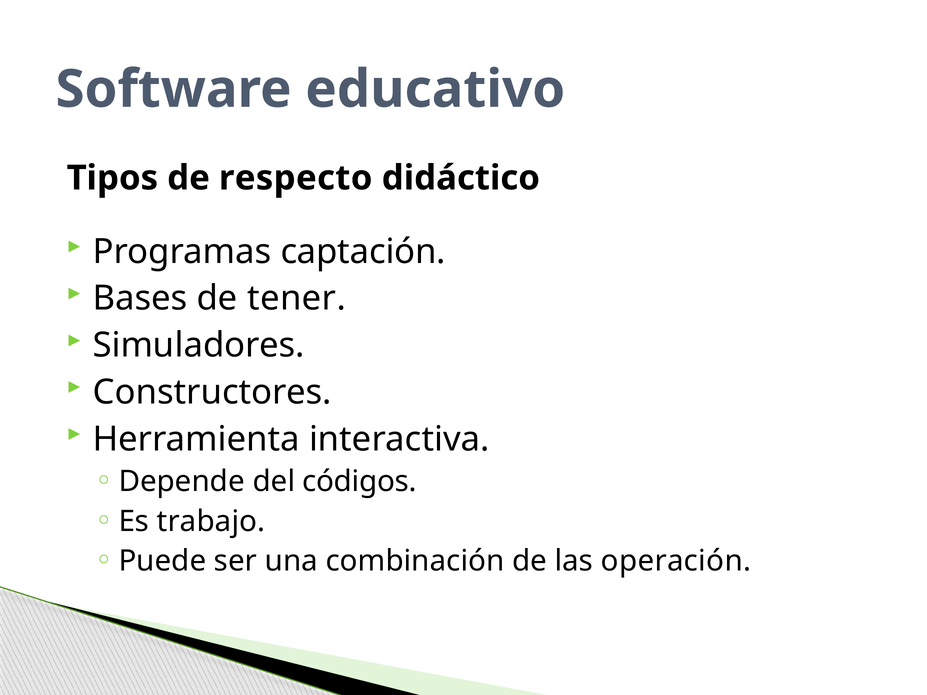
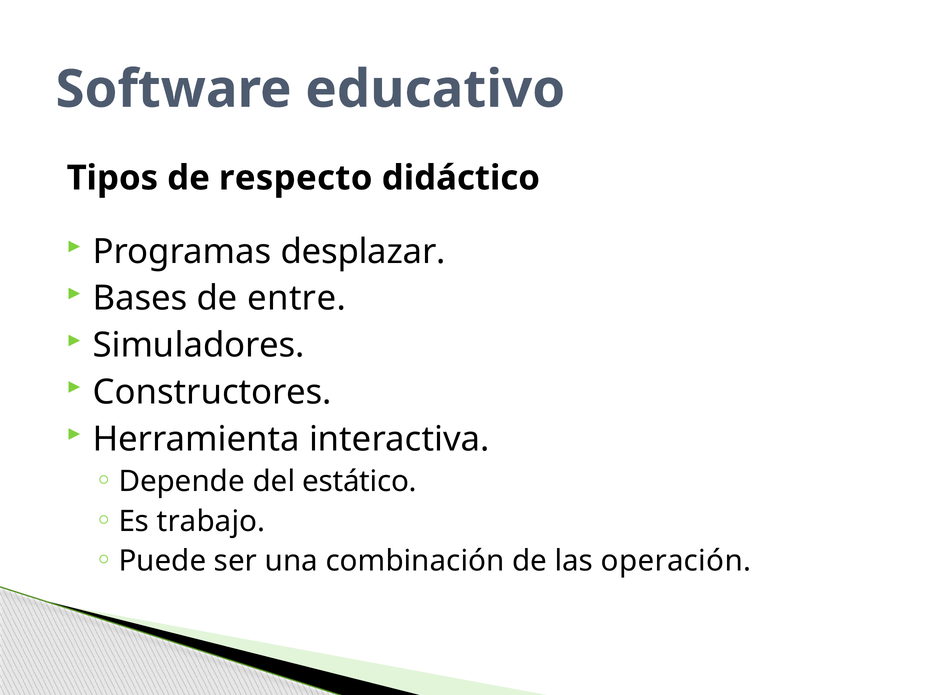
captación: captación -> desplazar
tener: tener -> entre
códigos: códigos -> estático
